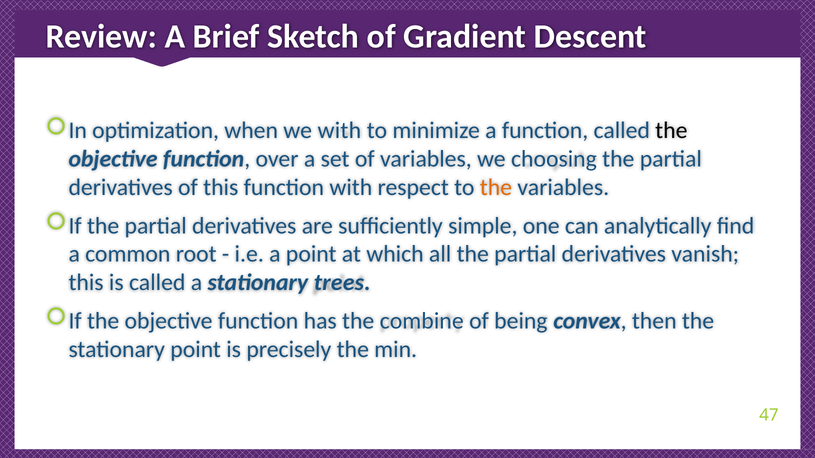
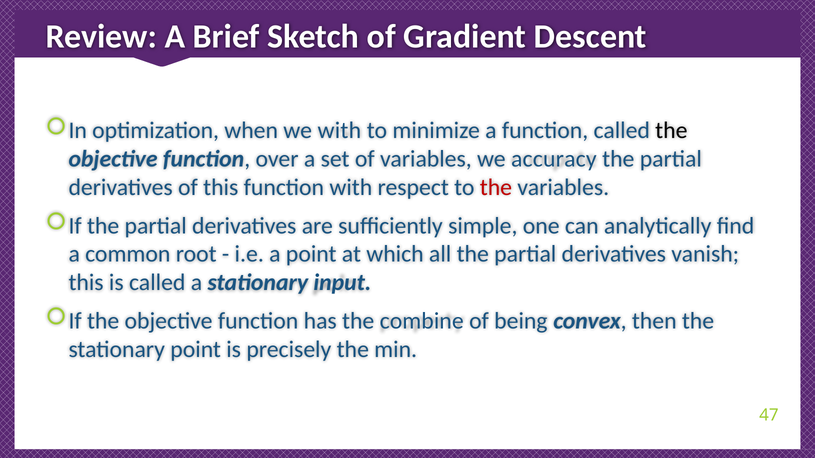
choosing: choosing -> accuracy
the at (496, 188) colour: orange -> red
trees: trees -> input
